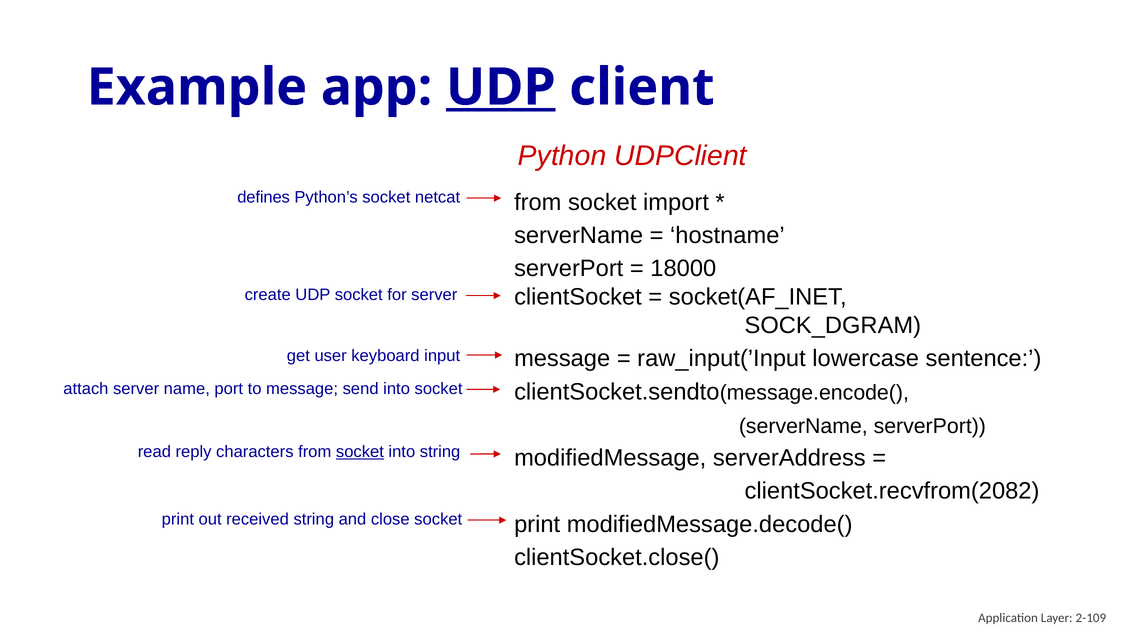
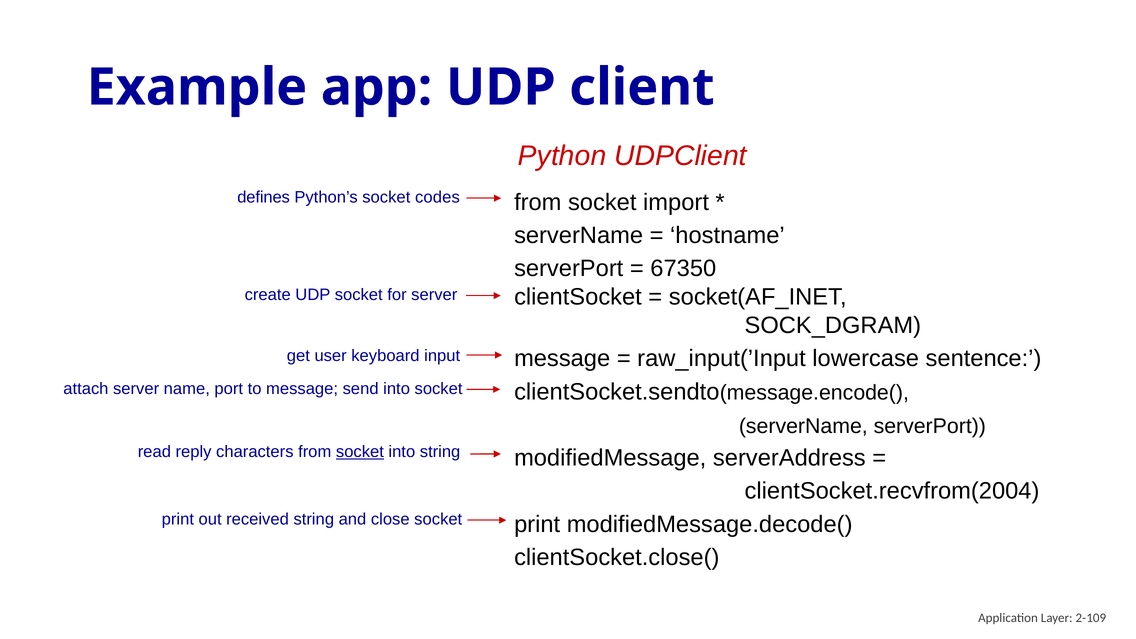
UDP at (501, 87) underline: present -> none
netcat: netcat -> codes
18000: 18000 -> 67350
clientSocket.recvfrom(2082: clientSocket.recvfrom(2082 -> clientSocket.recvfrom(2004
